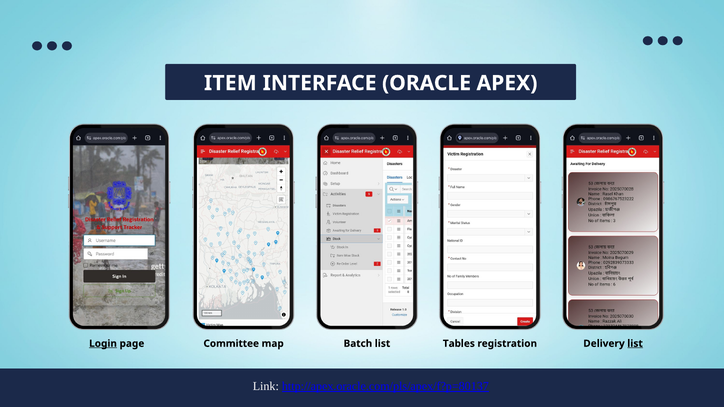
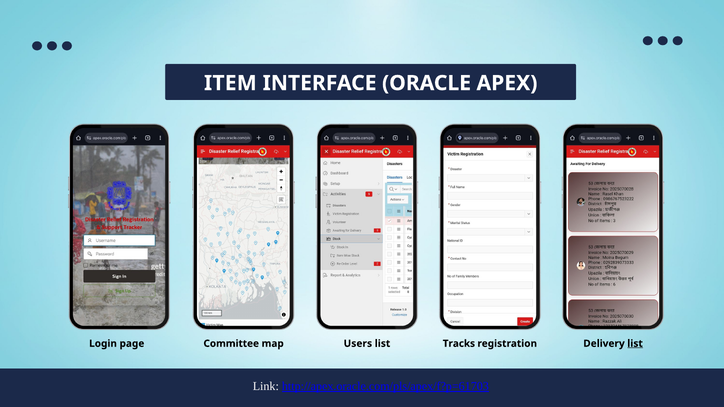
Login underline: present -> none
Batch: Batch -> Users
Tables: Tables -> Tracks
http://apex.oracle.com/pls/apex/f?p=80137: http://apex.oracle.com/pls/apex/f?p=80137 -> http://apex.oracle.com/pls/apex/f?p=61703
